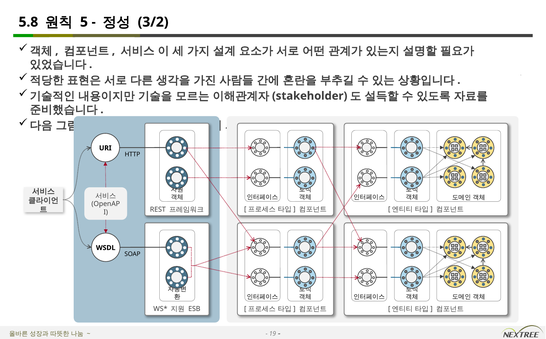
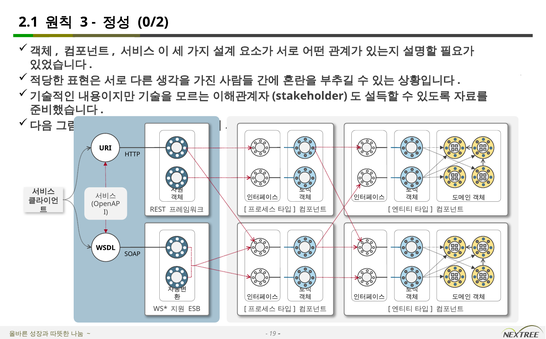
5.8: 5.8 -> 2.1
5: 5 -> 3
3/2: 3/2 -> 0/2
